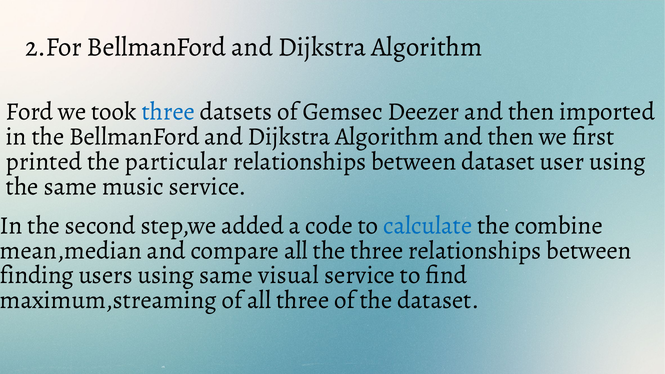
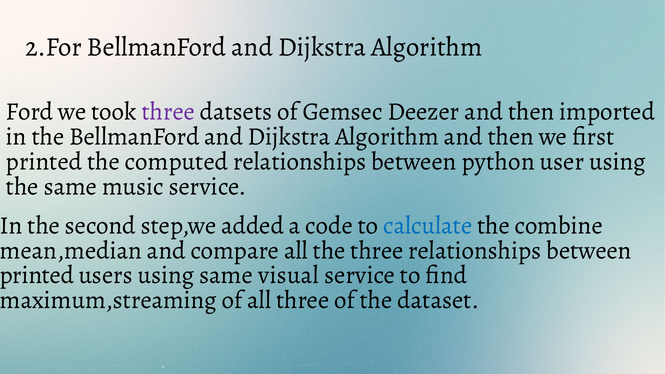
three at (168, 112) colour: blue -> purple
particular: particular -> computed
between dataset: dataset -> python
finding at (37, 275): finding -> printed
